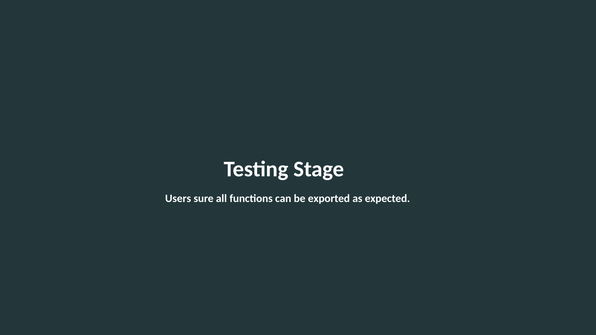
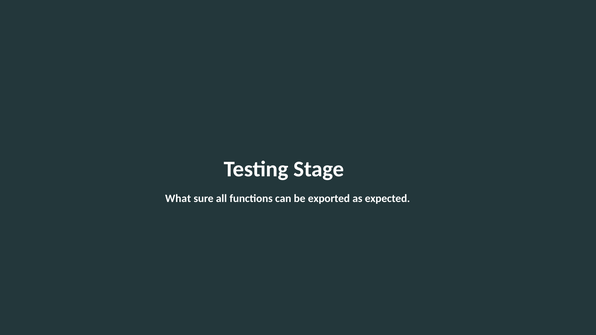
Users: Users -> What
